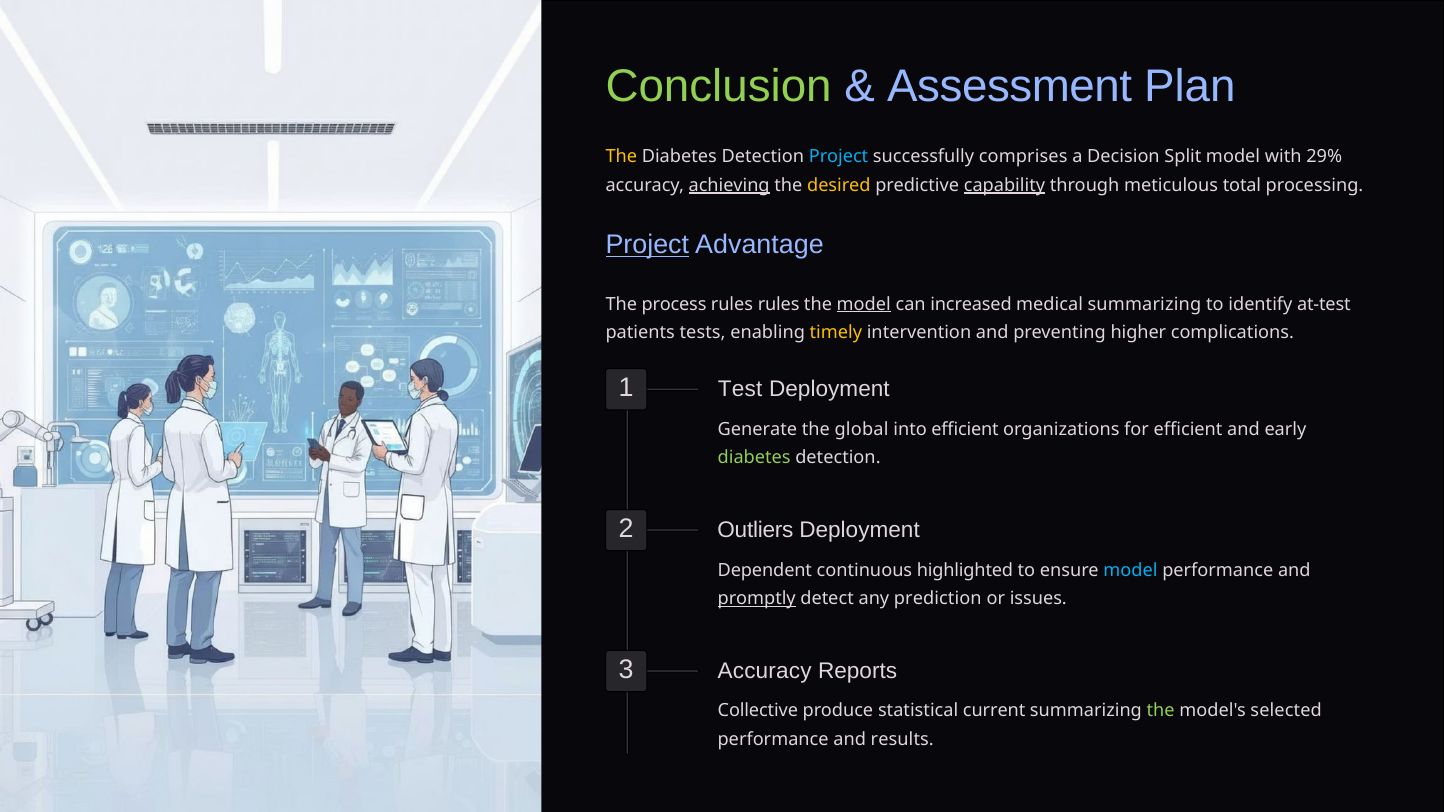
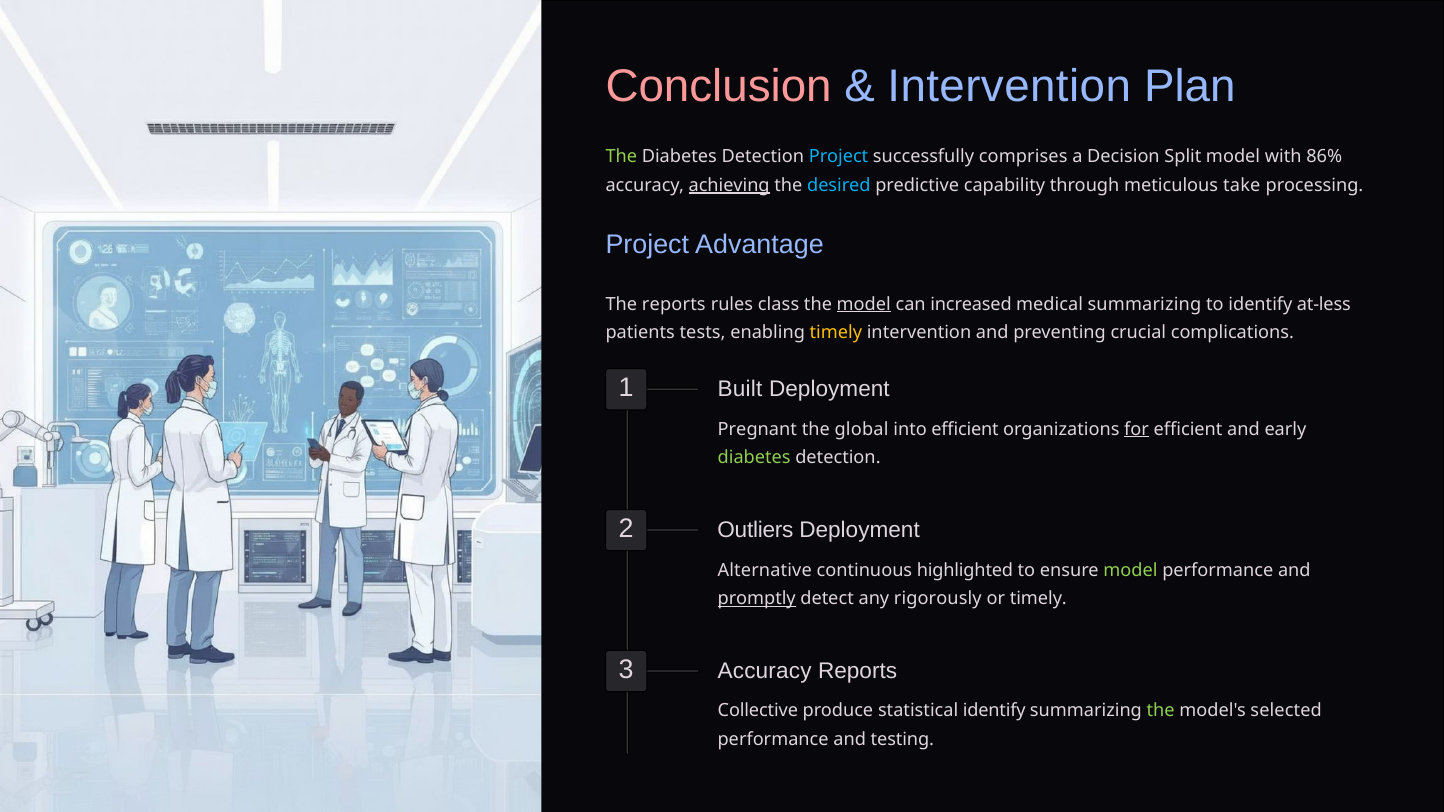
Conclusion colour: light green -> pink
Assessment at (1010, 87): Assessment -> Intervention
The at (621, 156) colour: yellow -> light green
29%: 29% -> 86%
desired colour: yellow -> light blue
capability underline: present -> none
total: total -> take
Project at (647, 245) underline: present -> none
The process: process -> reports
rules rules: rules -> class
at-test: at-test -> at-less
higher: higher -> crucial
Test: Test -> Built
Generate: Generate -> Pregnant
for underline: none -> present
Dependent: Dependent -> Alternative
model at (1130, 570) colour: light blue -> light green
prediction: prediction -> rigorously
or issues: issues -> timely
statistical current: current -> identify
results: results -> testing
